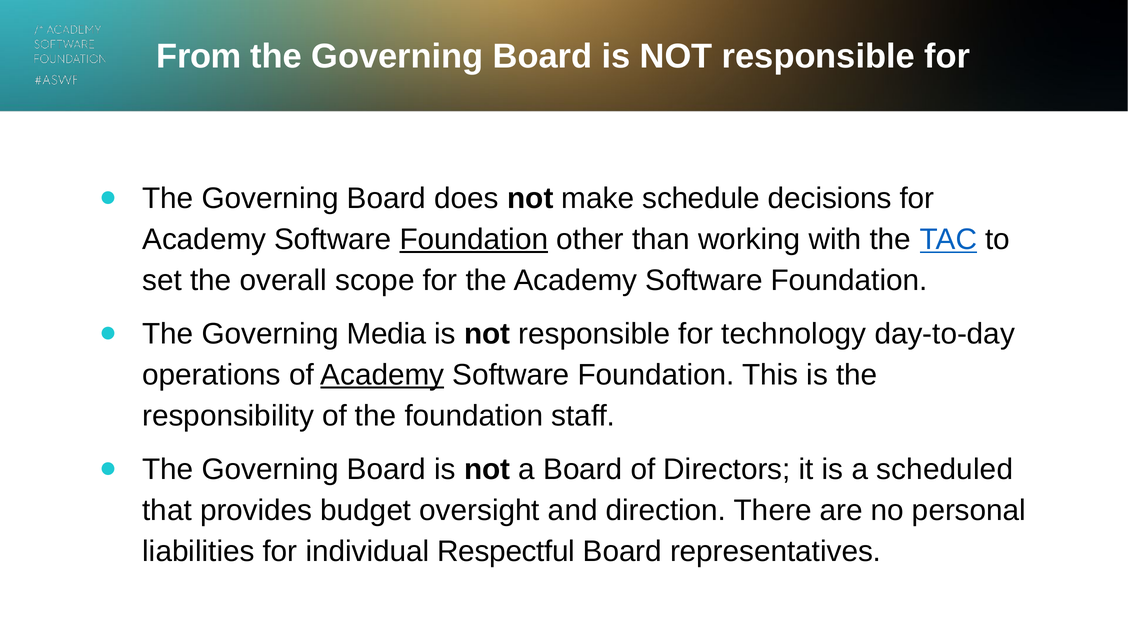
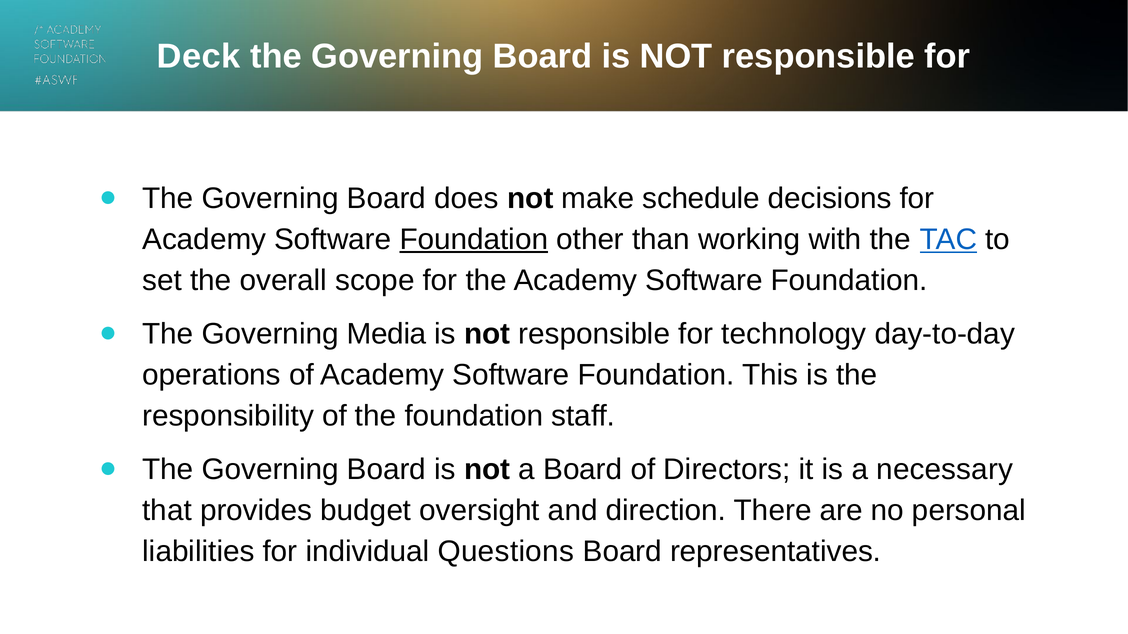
From: From -> Deck
Academy at (382, 375) underline: present -> none
scheduled: scheduled -> necessary
Respectful: Respectful -> Questions
